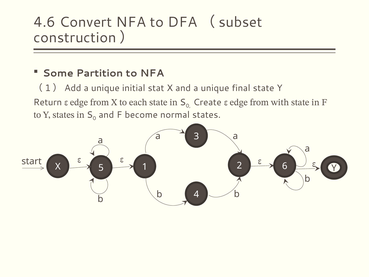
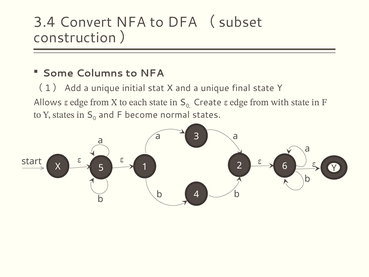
4.6: 4.6 -> 3.4
Partition: Partition -> Columns
Return: Return -> Allows
